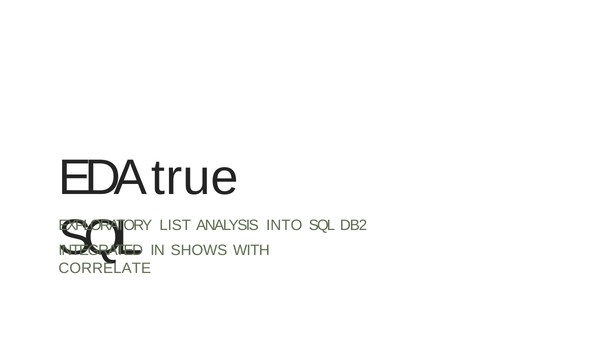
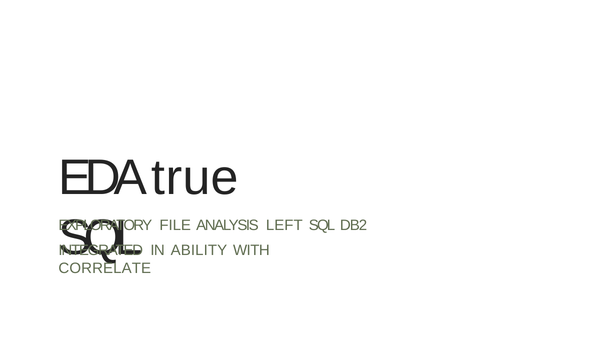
LIST: LIST -> FILE
INTO: INTO -> LEFT
SHOWS: SHOWS -> ABILITY
